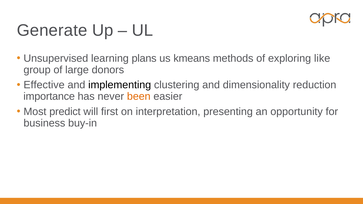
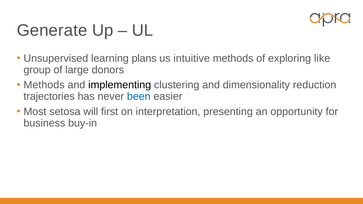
kmeans: kmeans -> intuitive
Effective at (44, 85): Effective -> Methods
importance: importance -> trajectories
been colour: orange -> blue
predict: predict -> setosa
